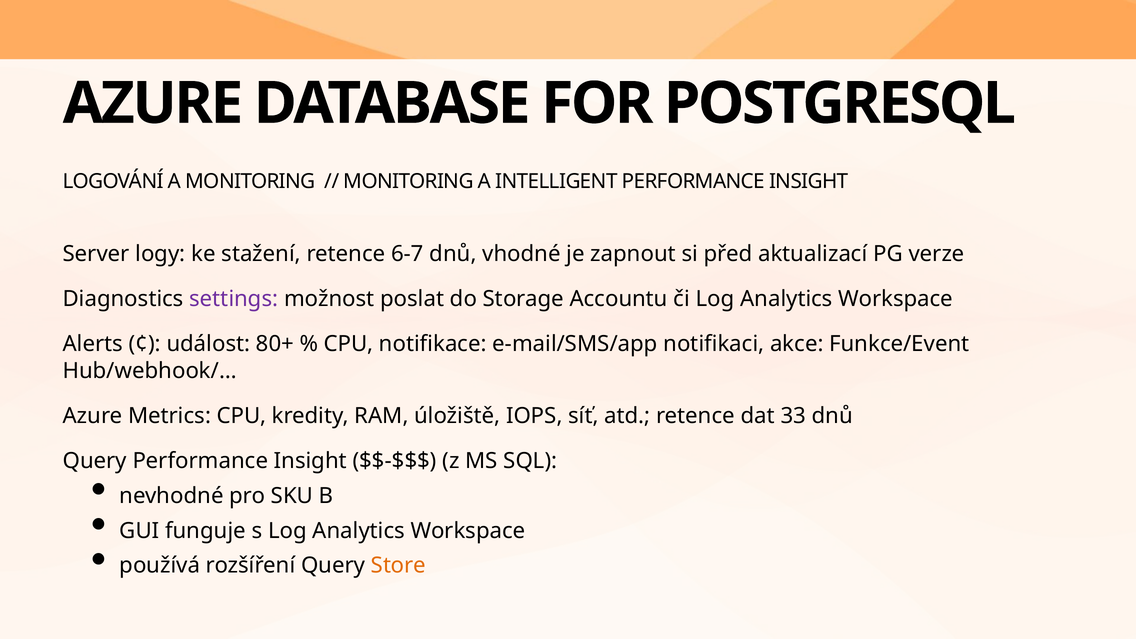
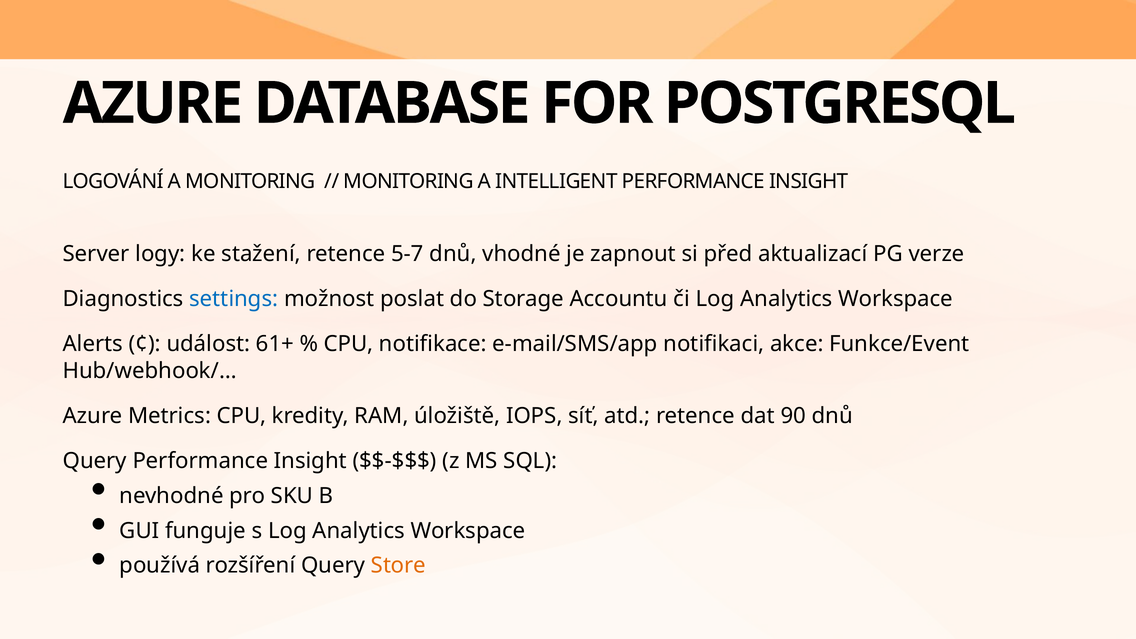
6-7: 6-7 -> 5-7
settings colour: purple -> blue
80+: 80+ -> 61+
33: 33 -> 90
